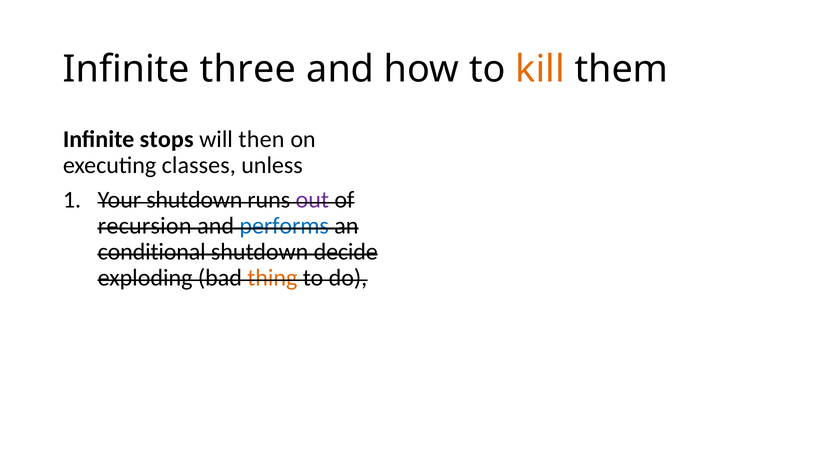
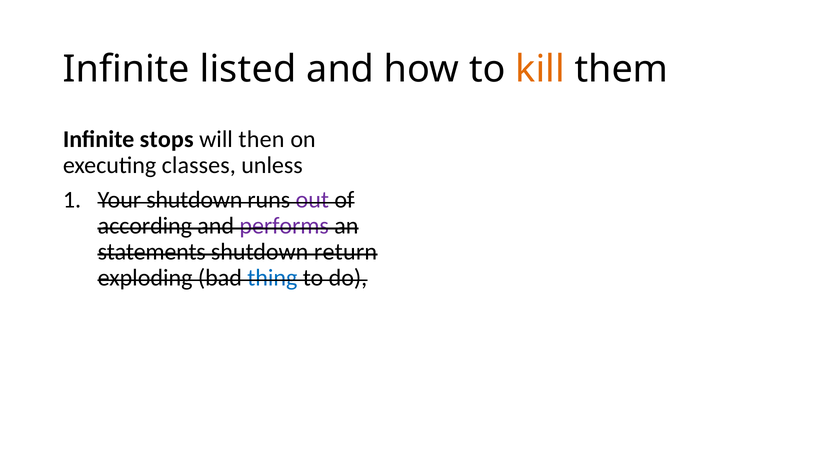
three: three -> listed
recursion: recursion -> according
performs colour: blue -> purple
conditional: conditional -> statements
decide: decide -> return
thing colour: orange -> blue
